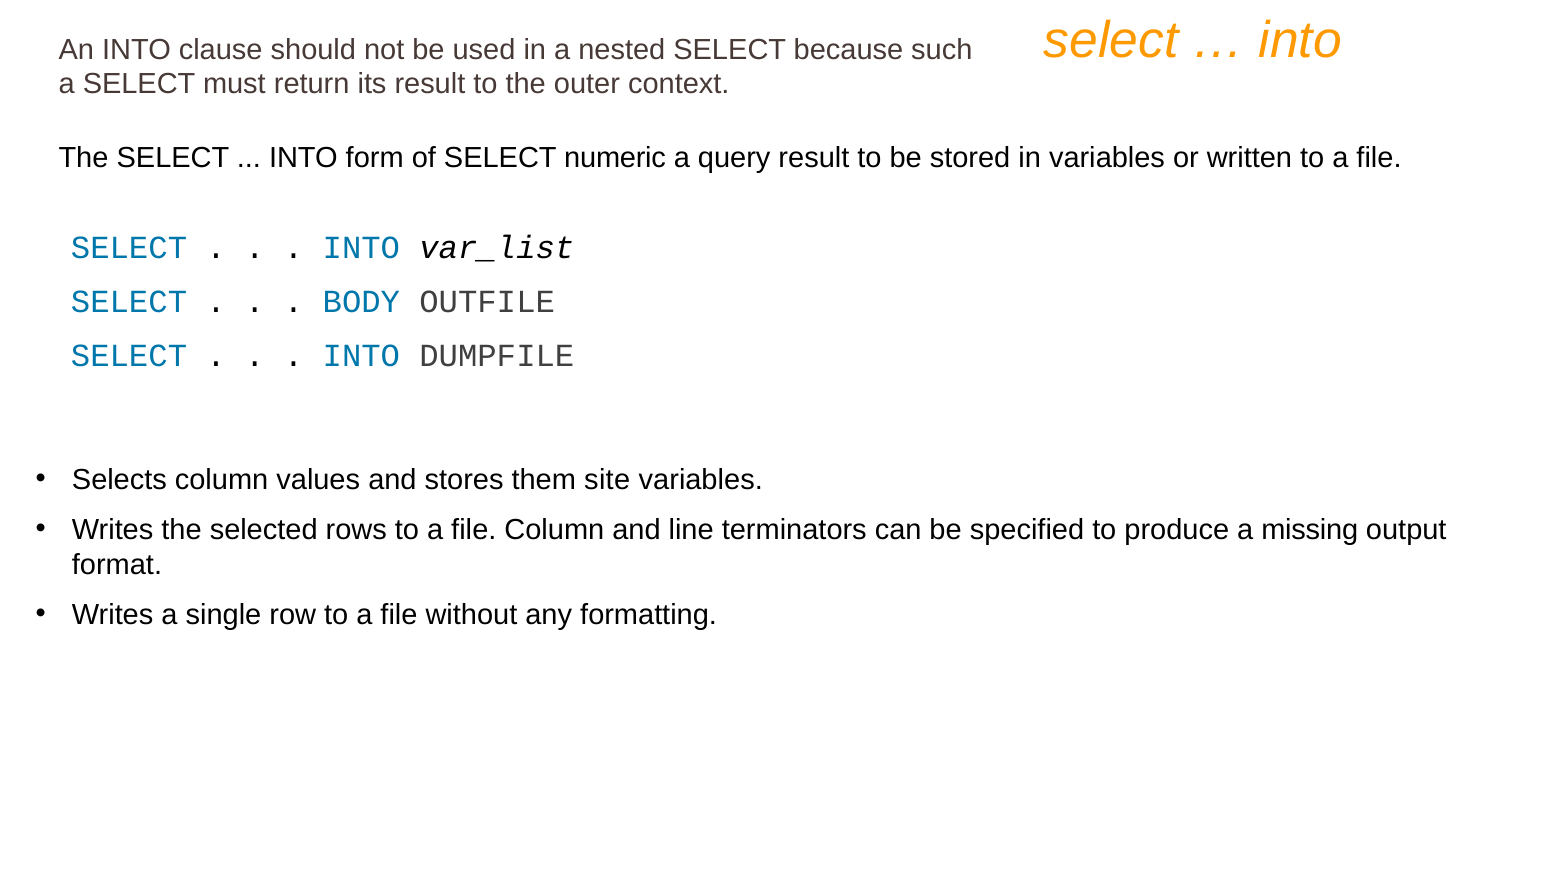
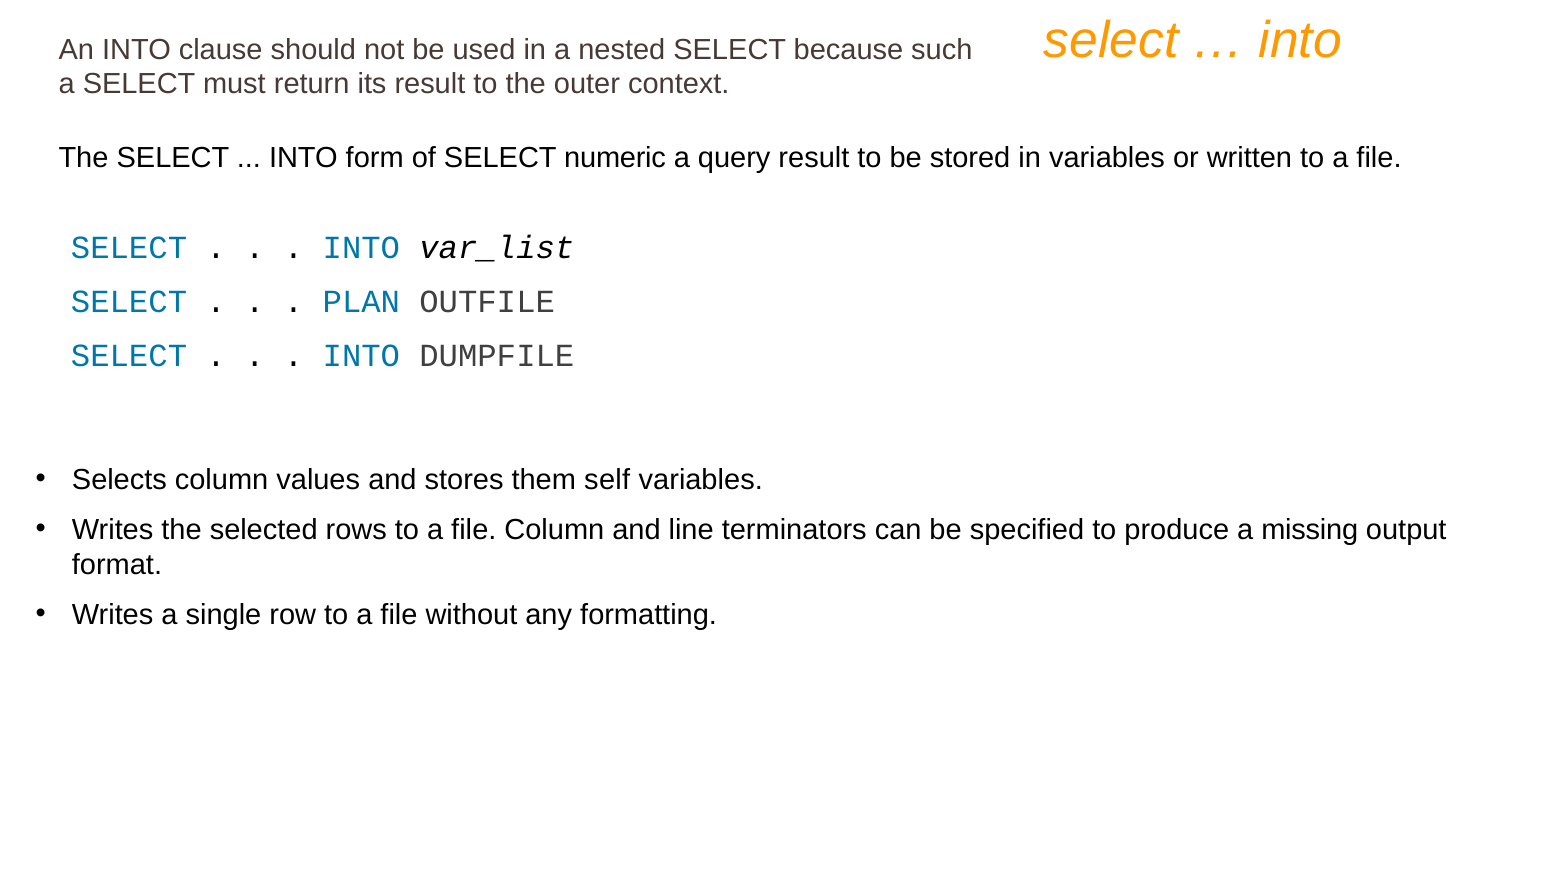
BODY: BODY -> PLAN
site: site -> self
